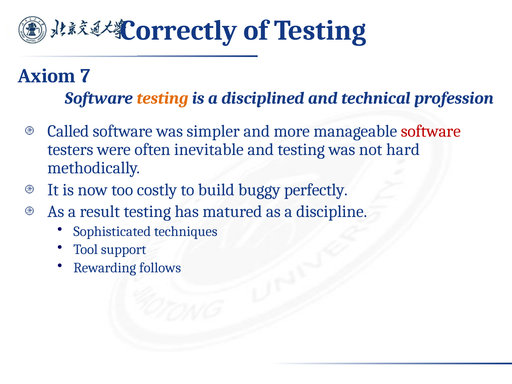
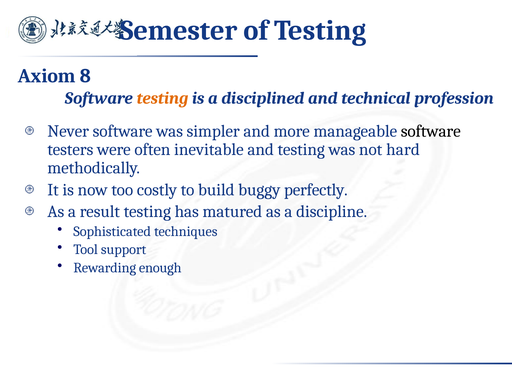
Correctly: Correctly -> Semester
7: 7 -> 8
Called: Called -> Never
software at (431, 131) colour: red -> black
follows: follows -> enough
